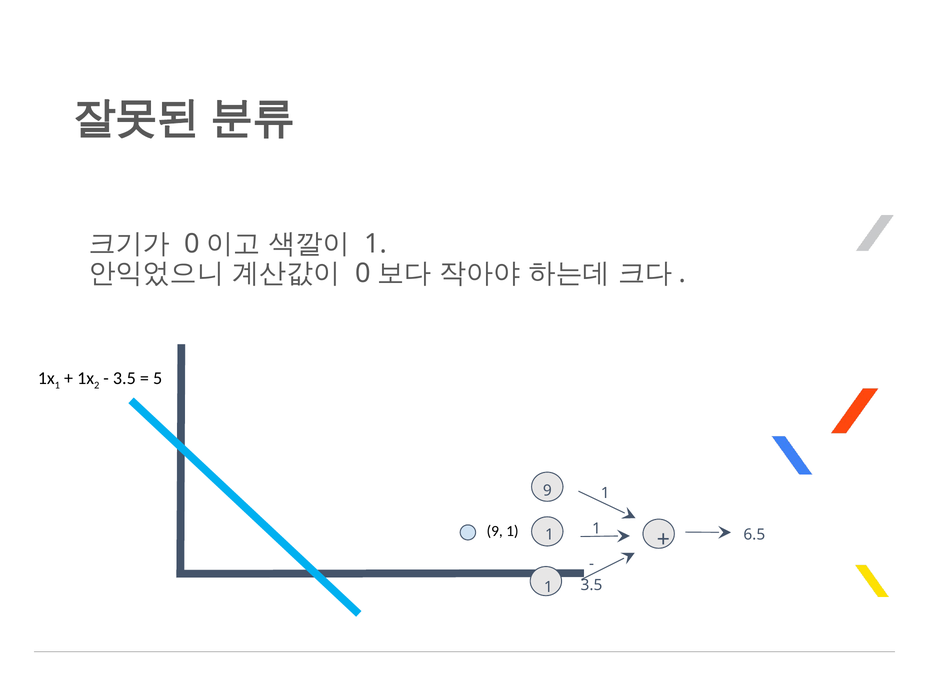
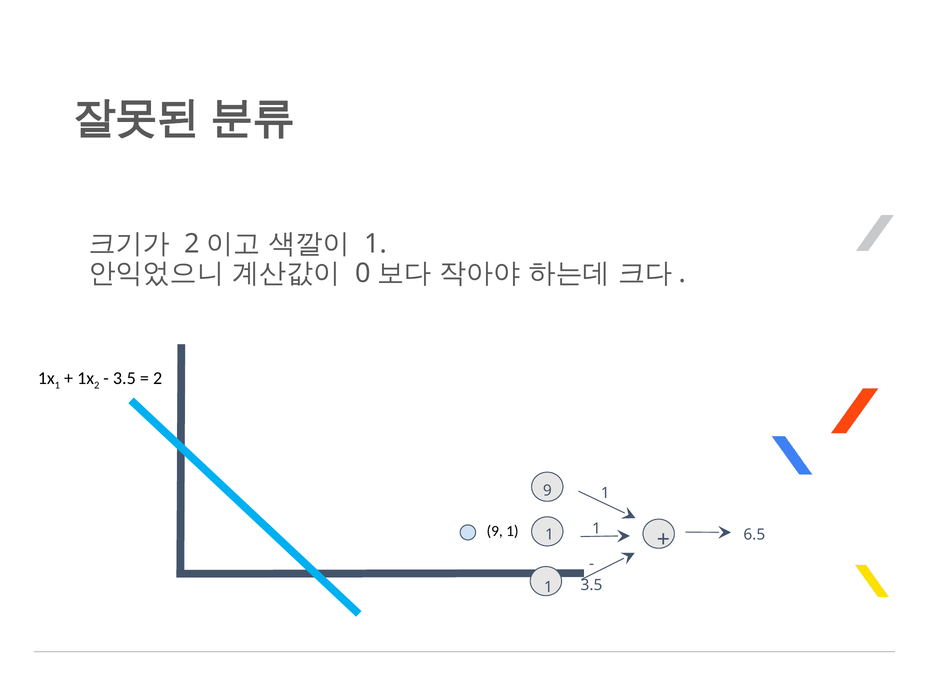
0 at (192, 244): 0 -> 2
5 at (158, 379): 5 -> 2
